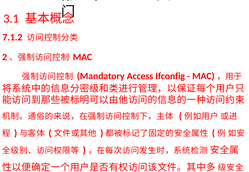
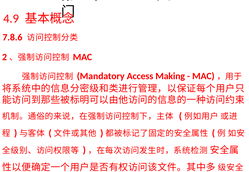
3.1: 3.1 -> 4.9
7.1.2: 7.1.2 -> 7.8.6
Ifconfig: Ifconfig -> Making
